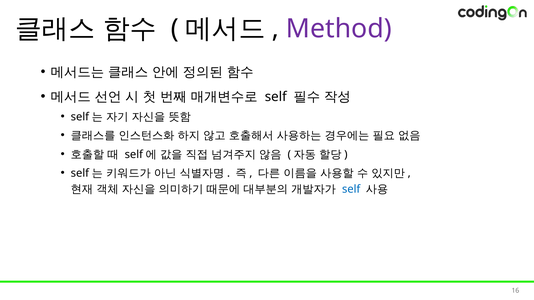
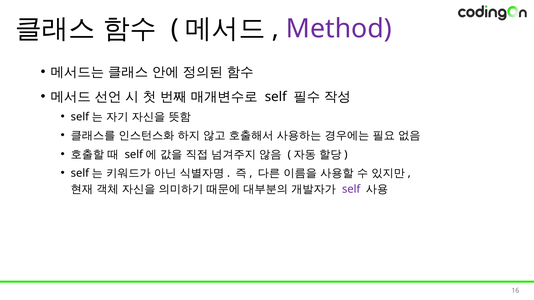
self at (351, 189) colour: blue -> purple
